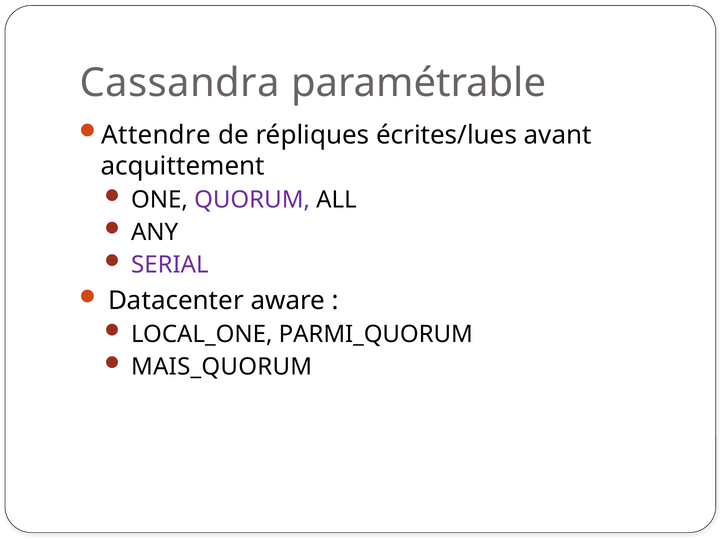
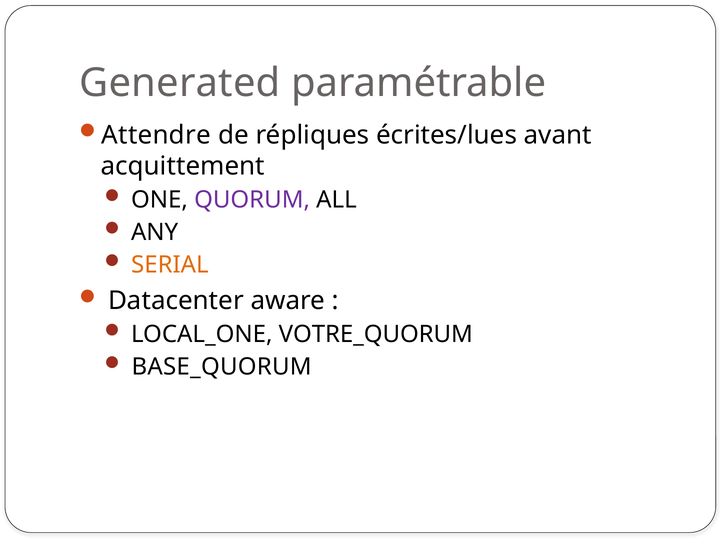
Cassandra: Cassandra -> Generated
SERIAL colour: purple -> orange
PARMI_QUORUM: PARMI_QUORUM -> VOTRE_QUORUM
MAIS_QUORUM: MAIS_QUORUM -> BASE_QUORUM
